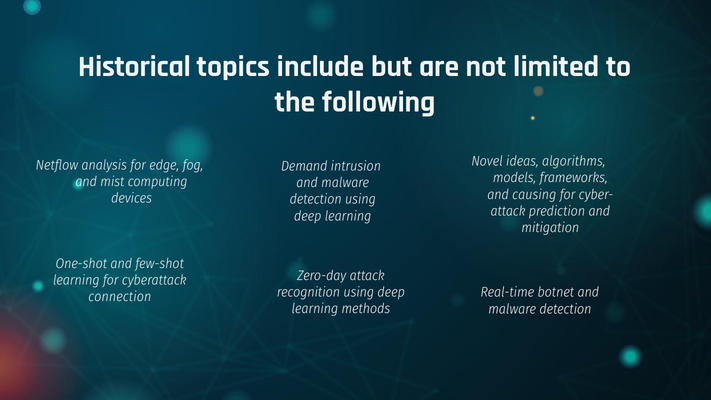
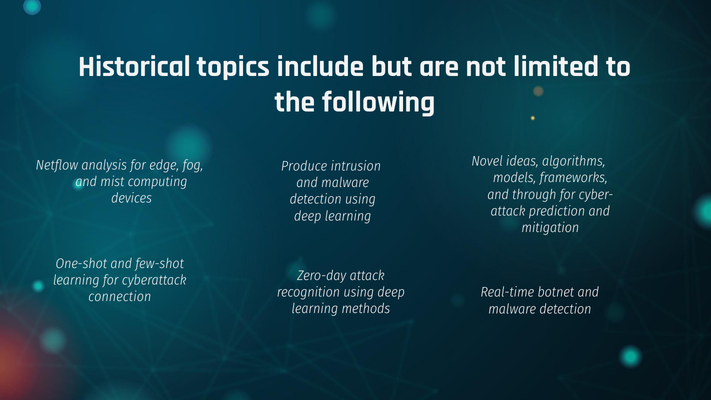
Demand: Demand -> Produce
causing: causing -> through
